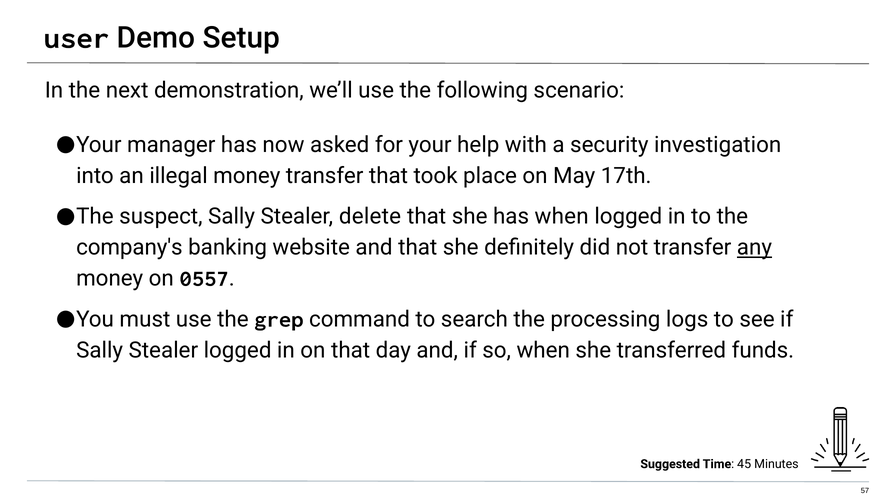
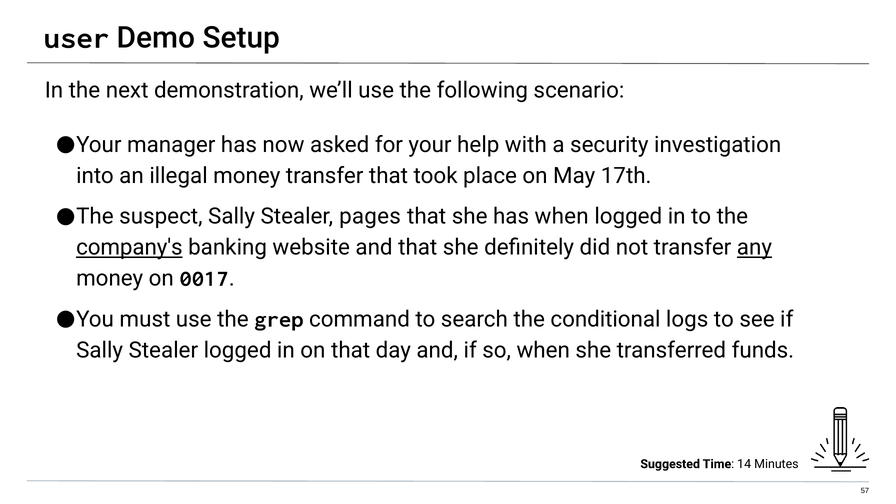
delete: delete -> pages
company's underline: none -> present
0557: 0557 -> 0017
processing: processing -> conditional
45: 45 -> 14
